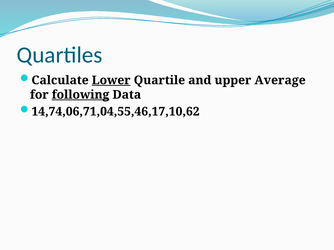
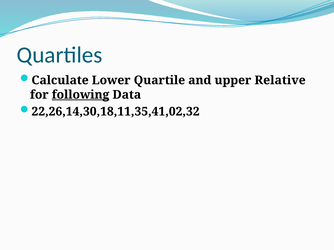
Lower underline: present -> none
Average: Average -> Relative
14,74,06,71,04,55,46,17,10,62: 14,74,06,71,04,55,46,17,10,62 -> 22,26,14,30,18,11,35,41,02,32
